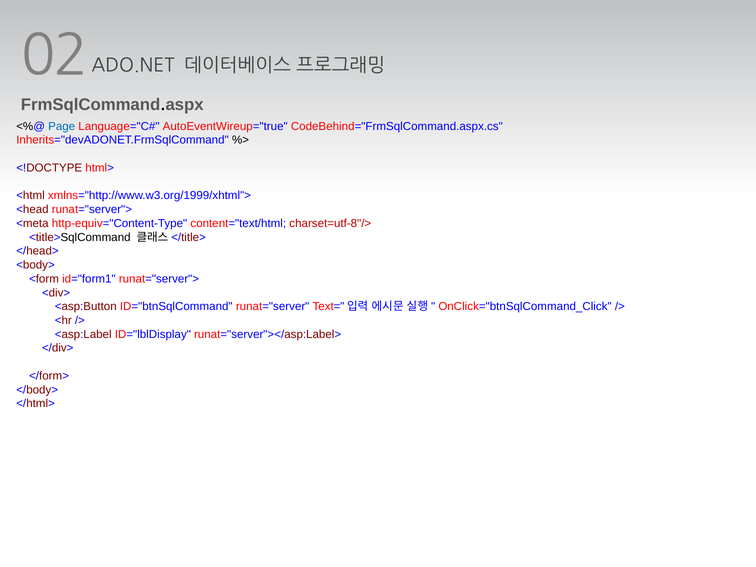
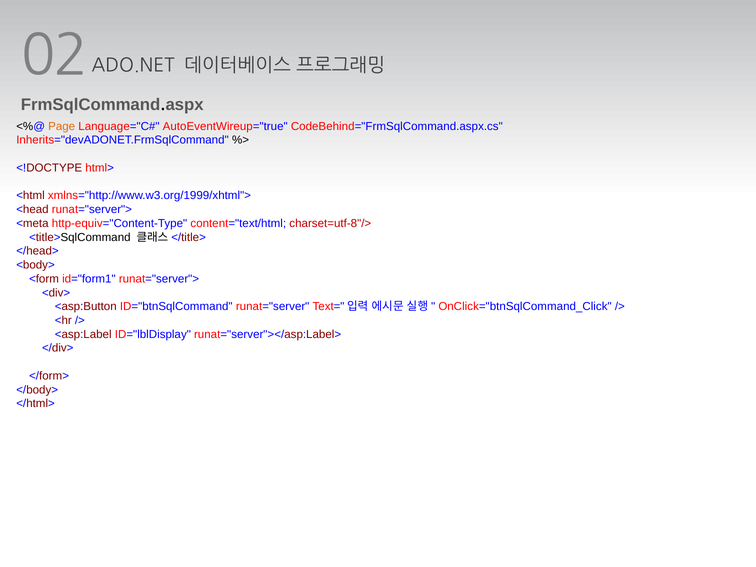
Page colour: blue -> orange
